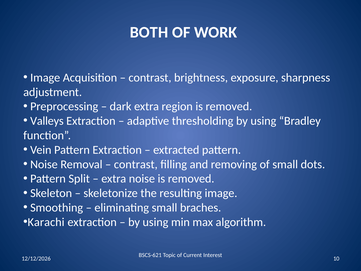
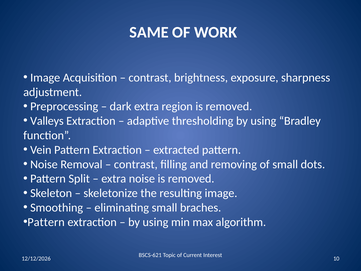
BOTH: BOTH -> SAME
Karachi at (46, 222): Karachi -> Pattern
